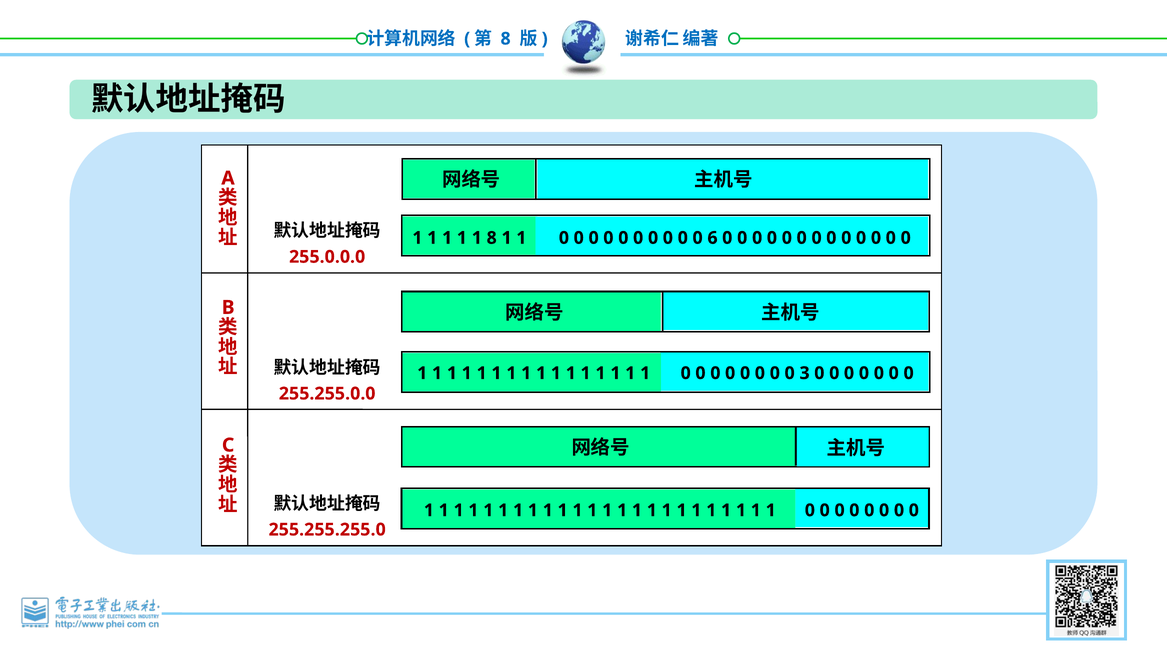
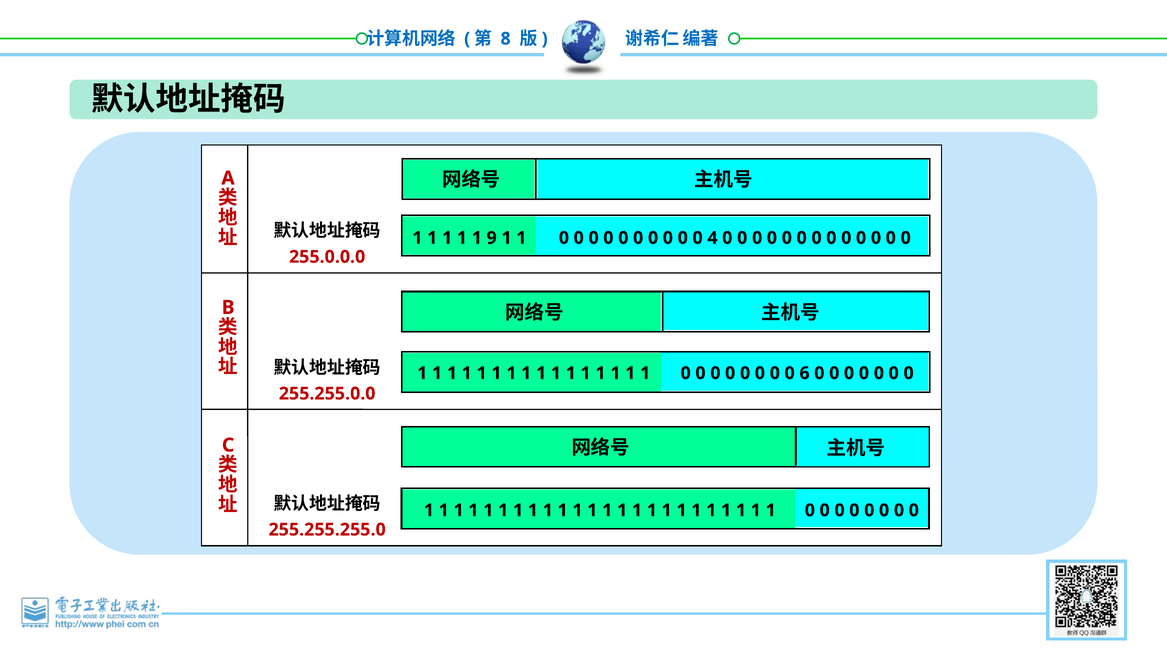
1 8: 8 -> 9
6: 6 -> 4
3: 3 -> 6
